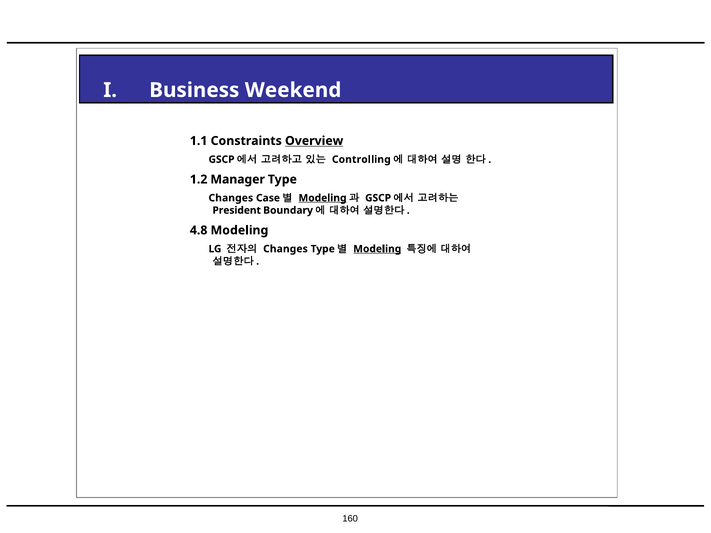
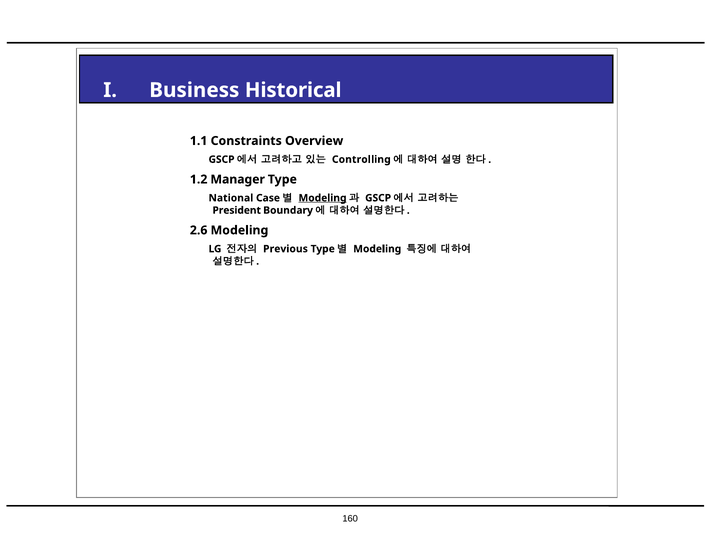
Weekend: Weekend -> Historical
Overview underline: present -> none
Changes at (231, 198): Changes -> National
4.8: 4.8 -> 2.6
Changes at (285, 249): Changes -> Previous
Modeling at (377, 249) underline: present -> none
